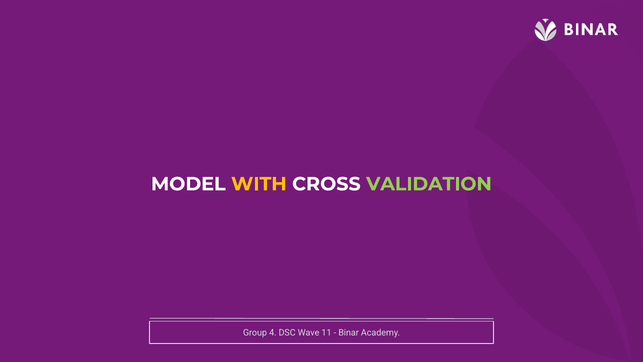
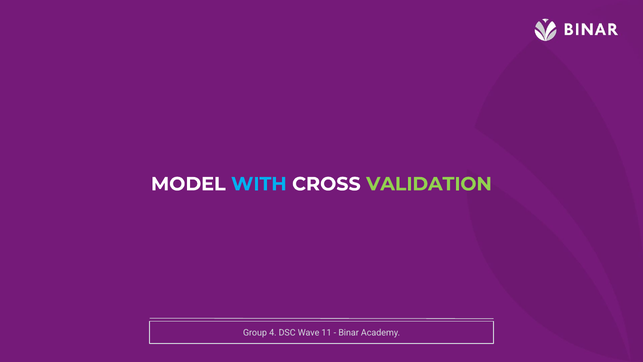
WITH colour: yellow -> light blue
